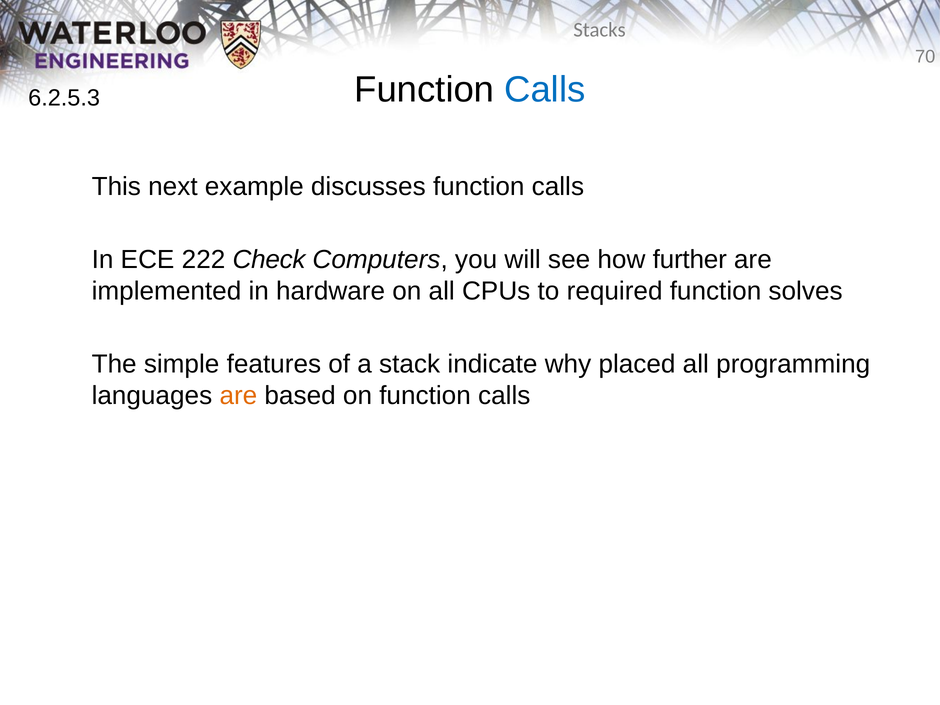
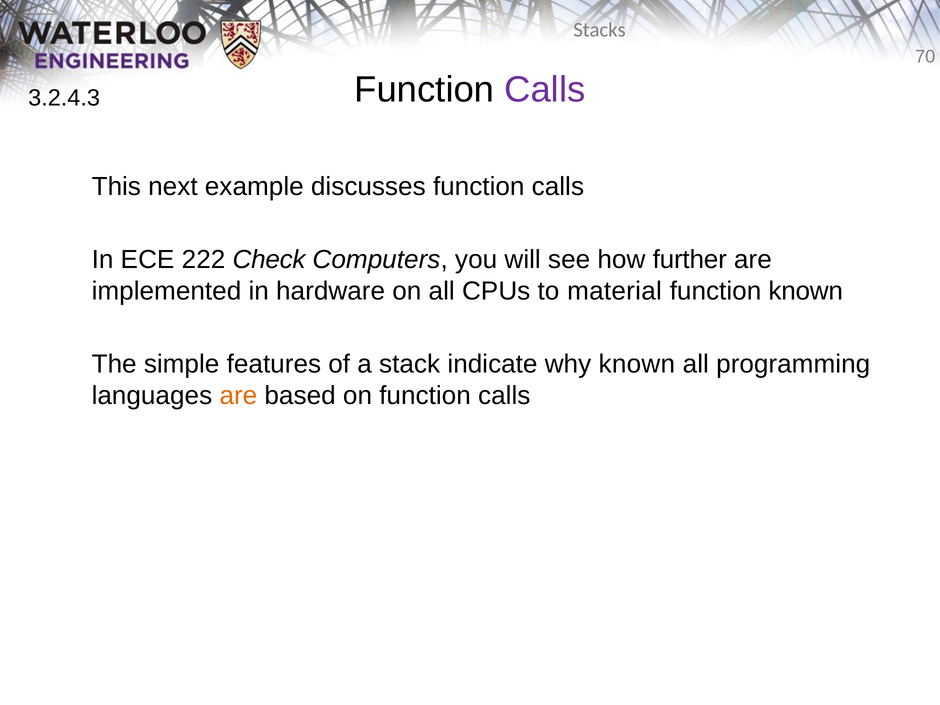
Calls at (545, 90) colour: blue -> purple
6.2.5.3: 6.2.5.3 -> 3.2.4.3
required: required -> material
function solves: solves -> known
why placed: placed -> known
